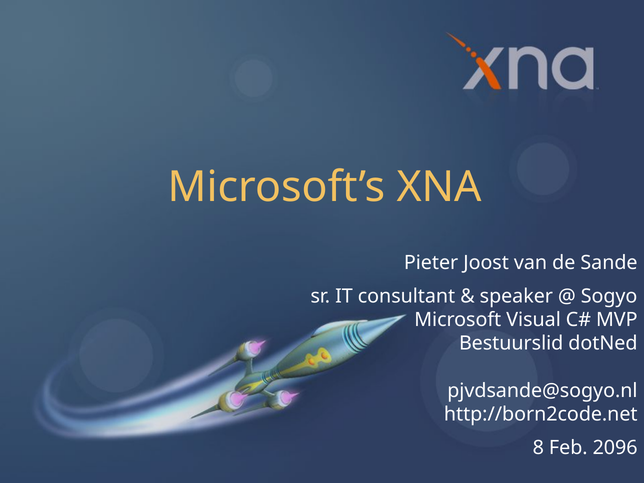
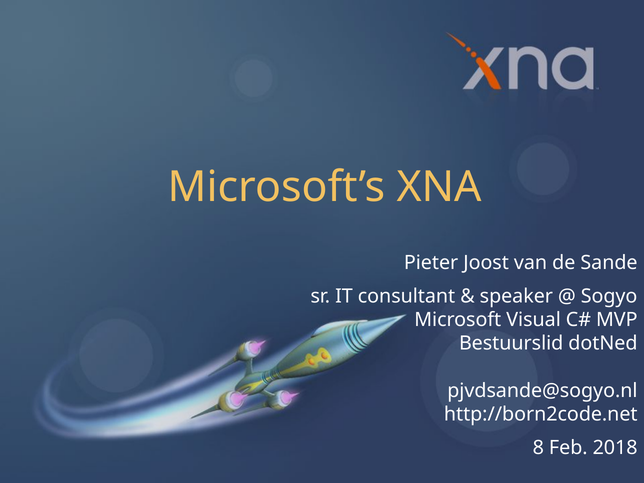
2096: 2096 -> 2018
